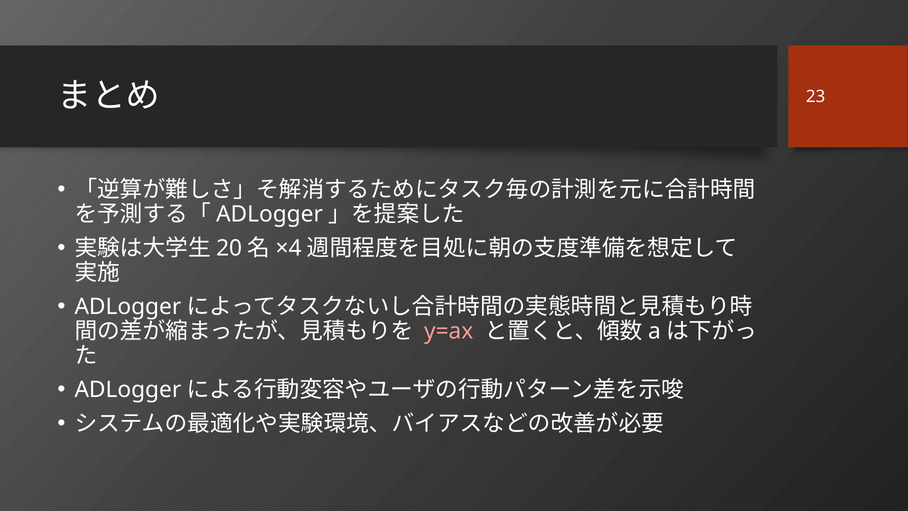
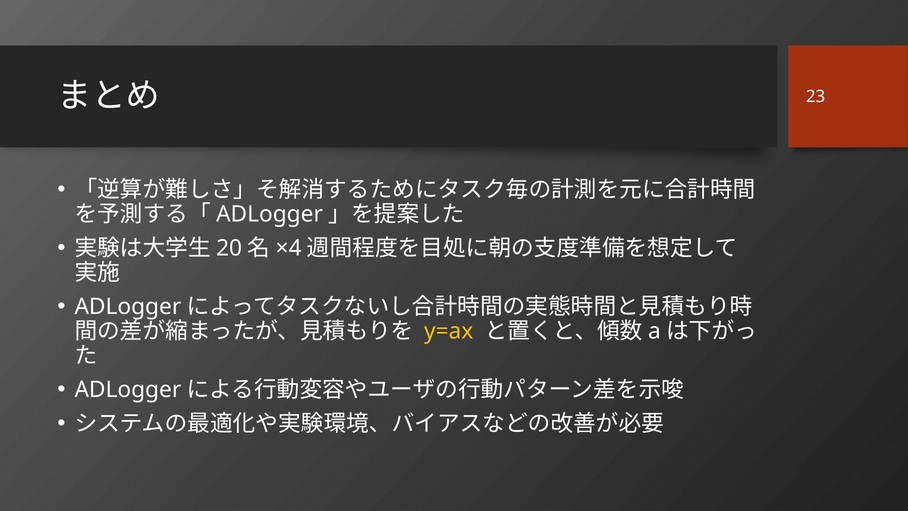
y=ax colour: pink -> yellow
